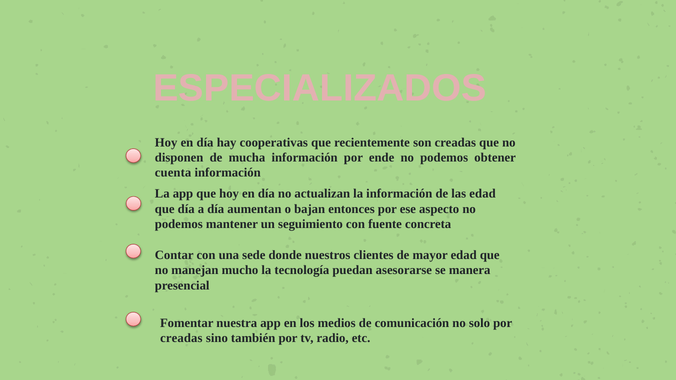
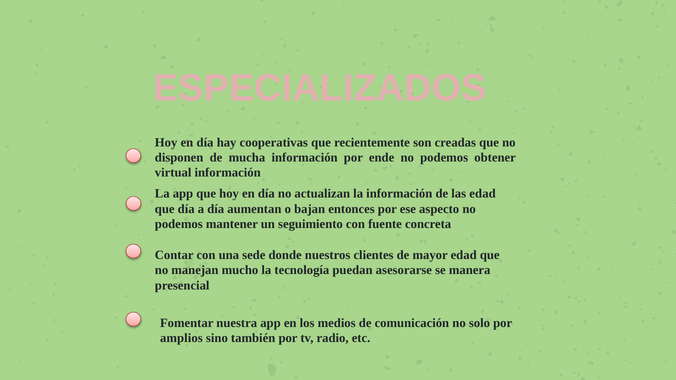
cuenta: cuenta -> virtual
creadas at (181, 338): creadas -> amplios
